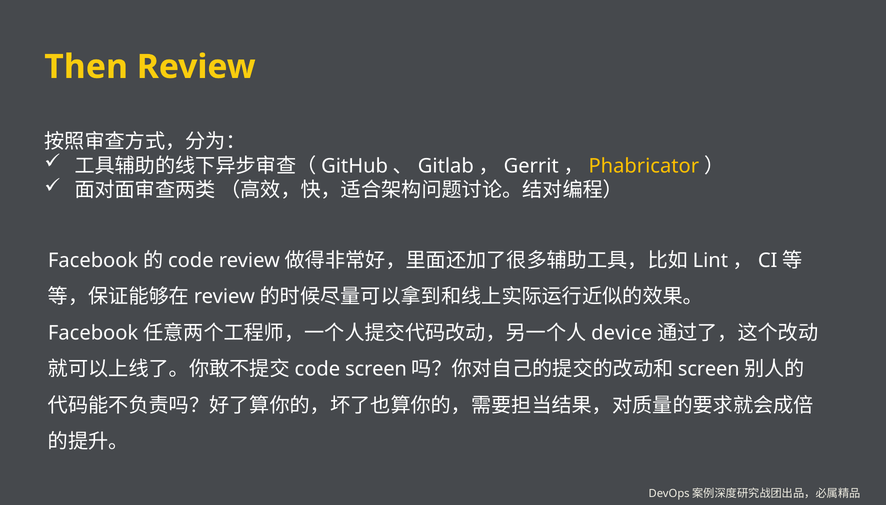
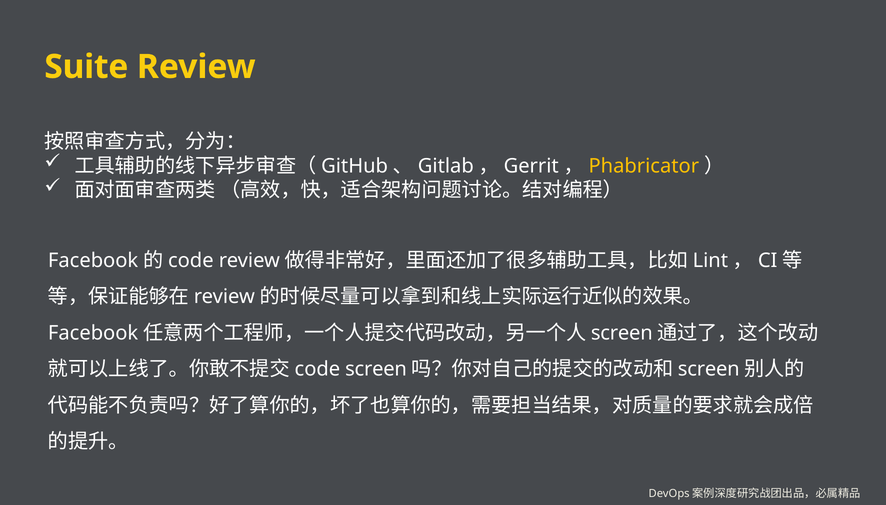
Then: Then -> Suite
device at (622, 333): device -> screen
